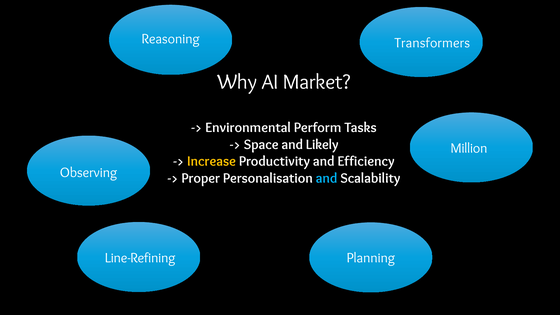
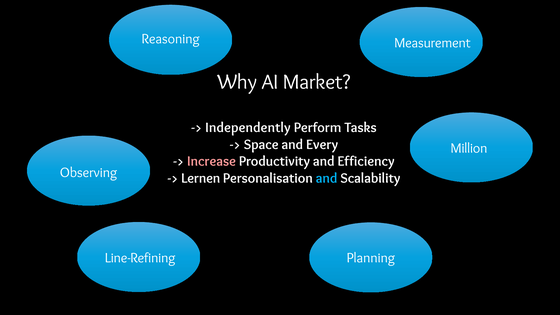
Transformers: Transformers -> Measurement
Environmental: Environmental -> Independently
Likely: Likely -> Every
Increase colour: yellow -> pink
Proper: Proper -> Lernen
